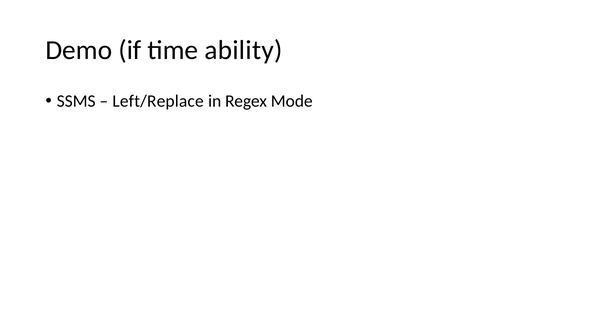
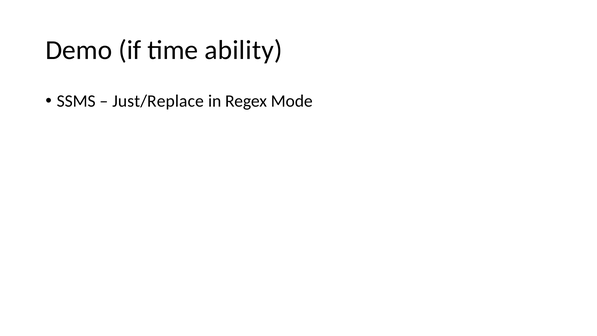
Left/Replace: Left/Replace -> Just/Replace
